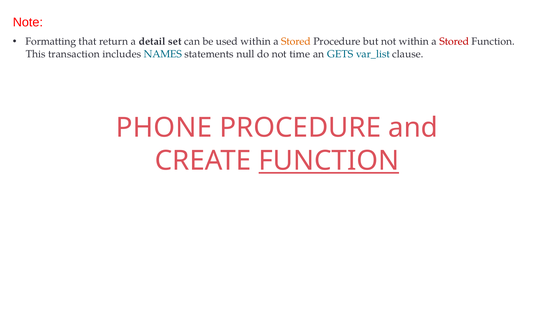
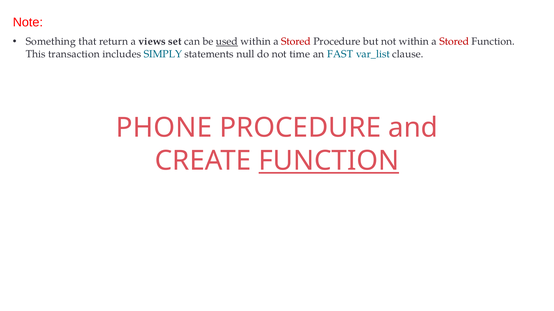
Formatting: Formatting -> Something
detail: detail -> views
used underline: none -> present
Stored at (296, 42) colour: orange -> red
NAMES: NAMES -> SIMPLY
GETS: GETS -> FAST
